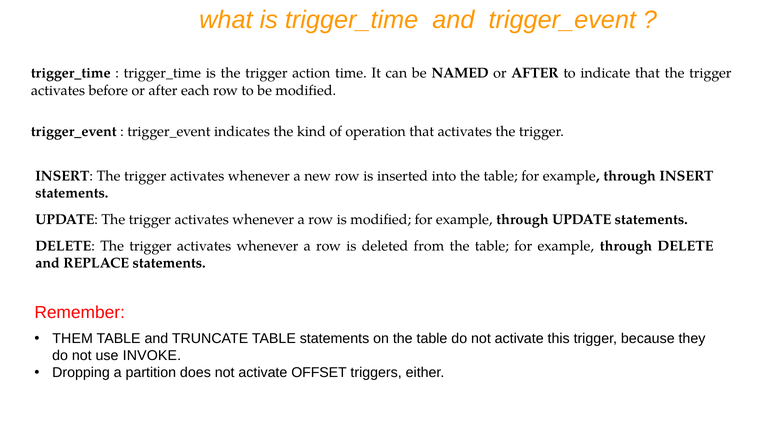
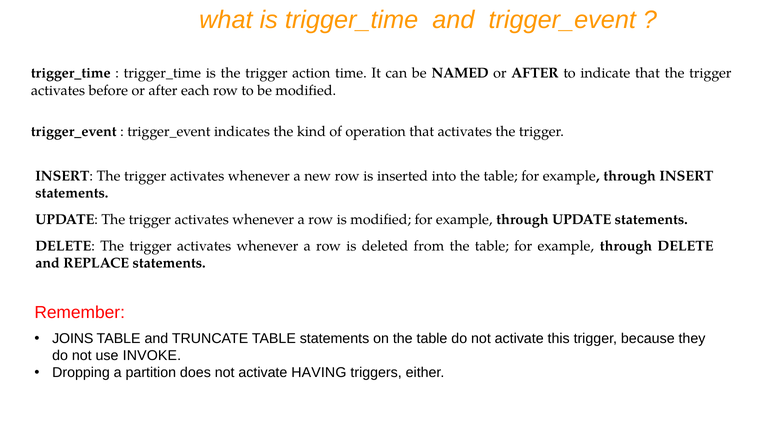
THEM: THEM -> JOINS
OFFSET: OFFSET -> HAVING
